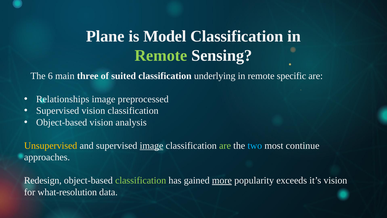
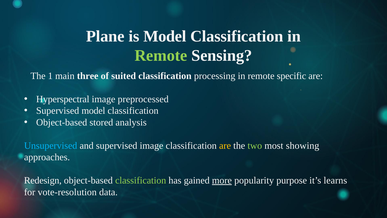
6: 6 -> 1
underlying: underlying -> processing
Relationships: Relationships -> Hyperspectral
Supervised vision: vision -> model
Object-based vision: vision -> stored
Unsupervised colour: yellow -> light blue
image at (152, 145) underline: present -> none
are at (225, 145) colour: light green -> yellow
two colour: light blue -> light green
continue: continue -> showing
exceeds: exceeds -> purpose
it’s vision: vision -> learns
what-resolution: what-resolution -> vote-resolution
